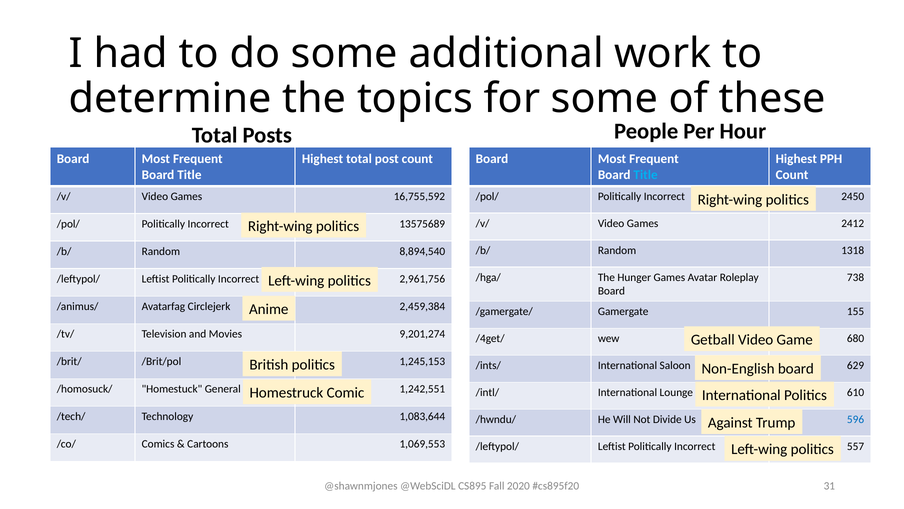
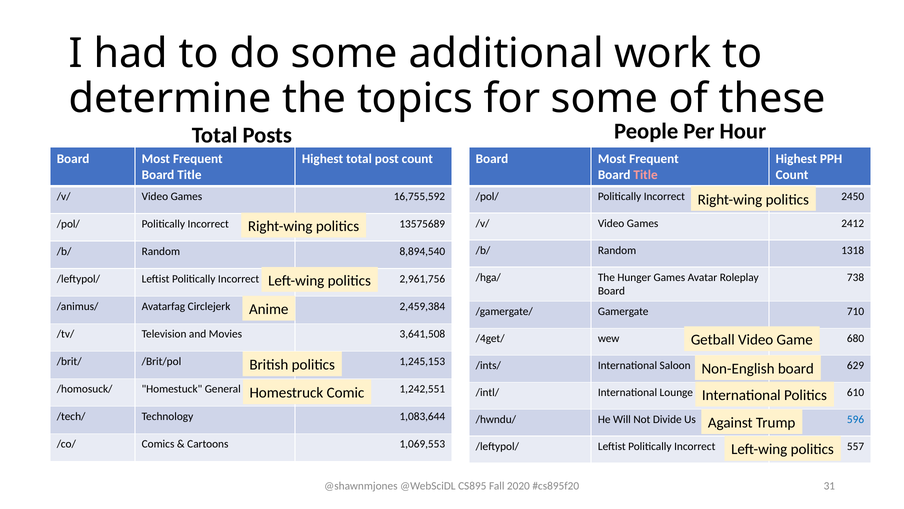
Title at (646, 175) colour: light blue -> pink
155: 155 -> 710
9,201,274: 9,201,274 -> 3,641,508
